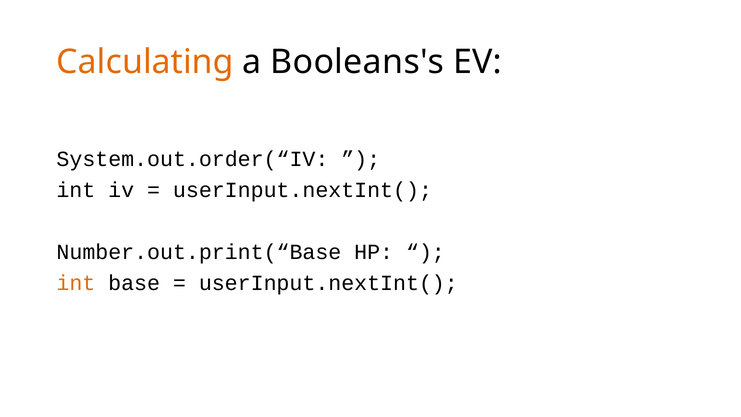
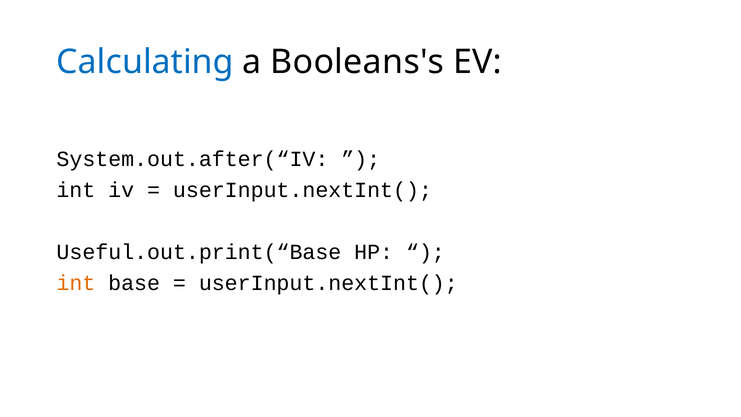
Calculating colour: orange -> blue
System.out.order(“IV: System.out.order(“IV -> System.out.after(“IV
Number.out.print(“Base: Number.out.print(“Base -> Useful.out.print(“Base
